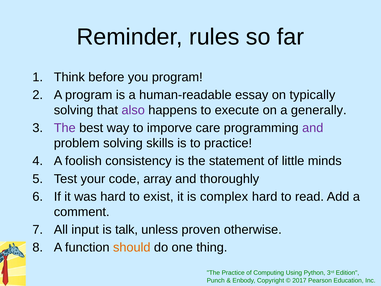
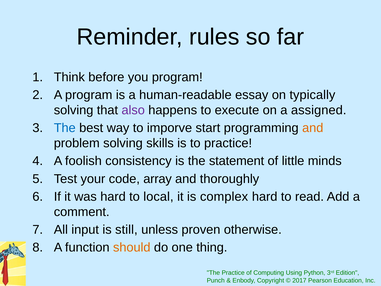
generally: generally -> assigned
The at (65, 128) colour: purple -> blue
care: care -> start
and at (313, 128) colour: purple -> orange
exist: exist -> local
talk: talk -> still
